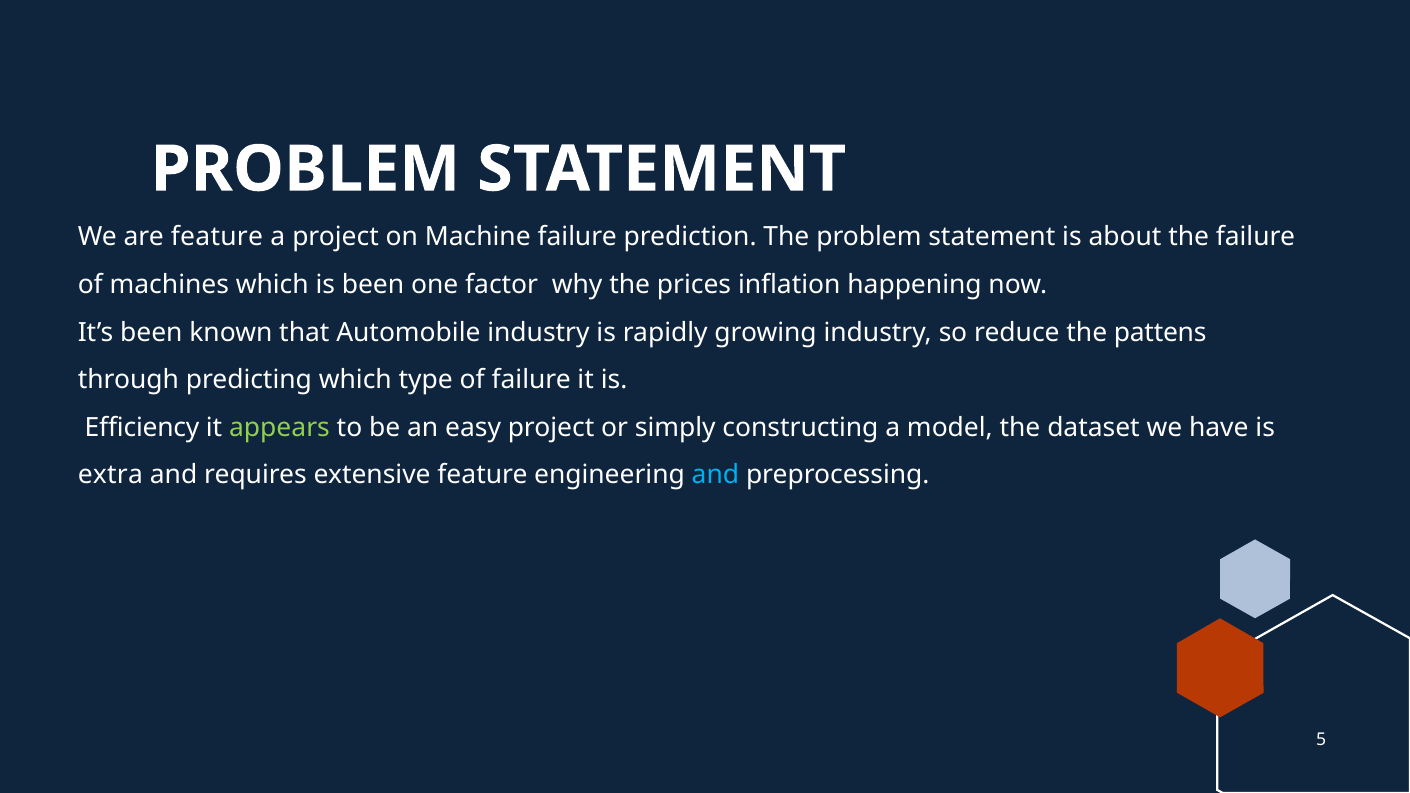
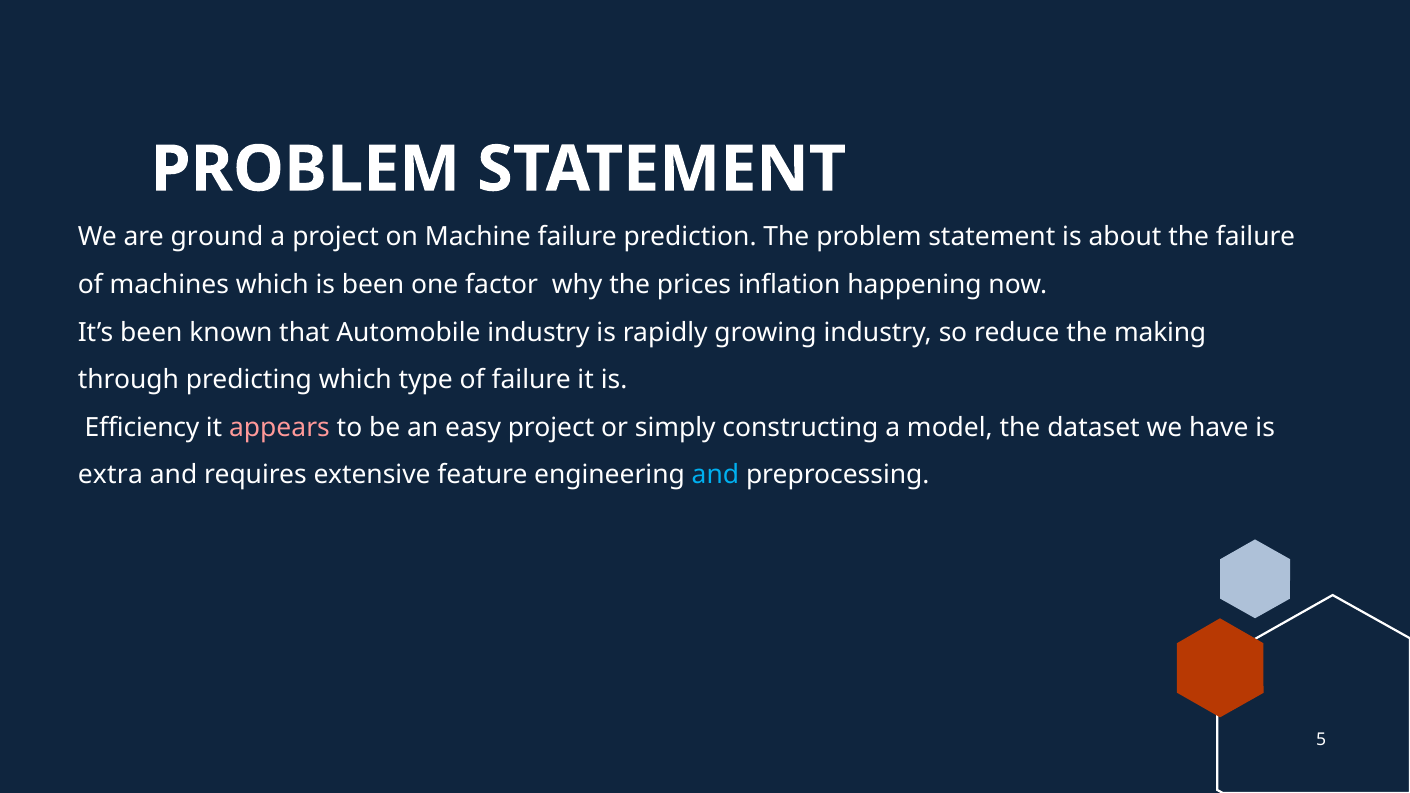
are feature: feature -> ground
pattens: pattens -> making
appears colour: light green -> pink
